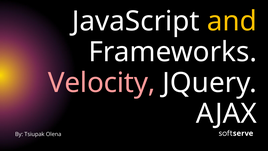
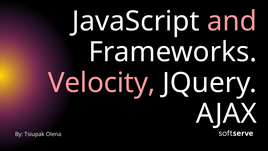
and colour: yellow -> pink
